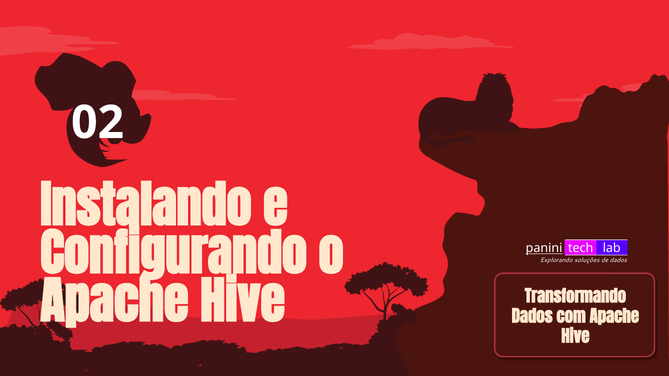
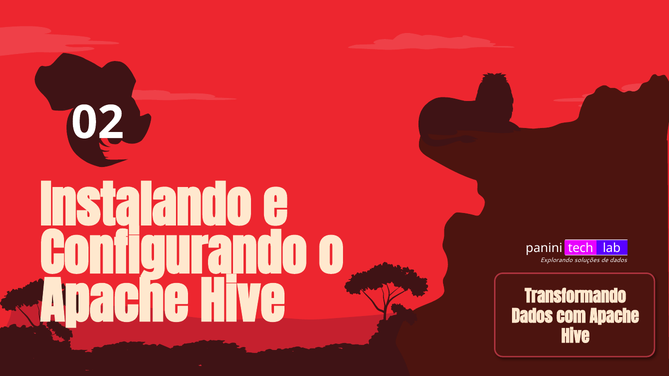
panini underline: present -> none
